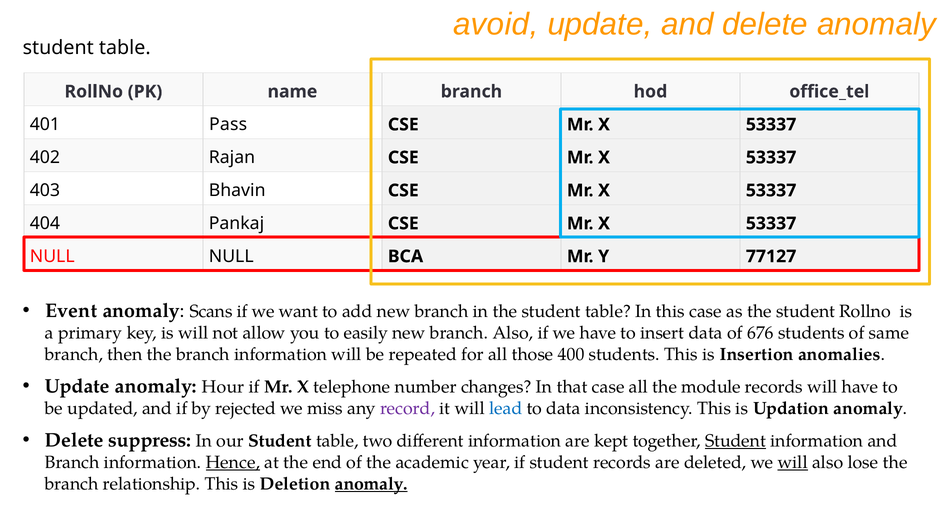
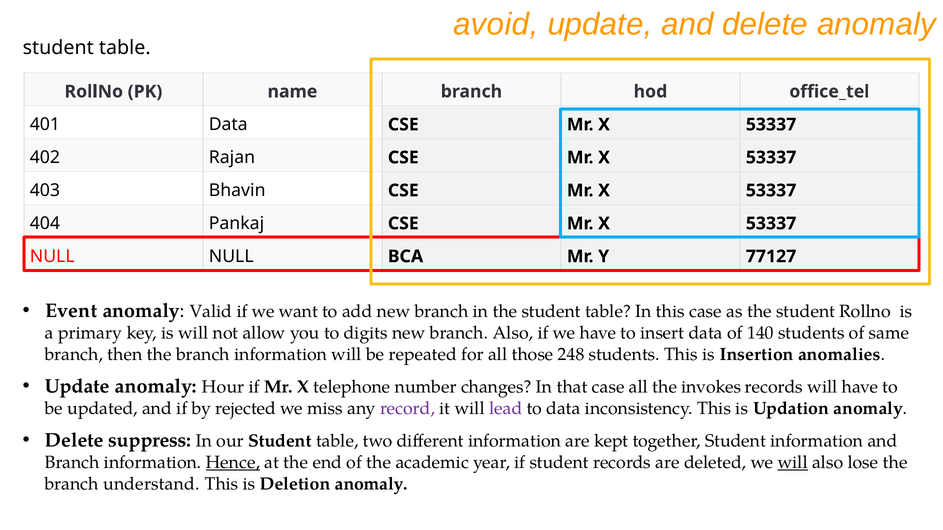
401 Pass: Pass -> Data
Scans: Scans -> Valid
easily: easily -> digits
676: 676 -> 140
400: 400 -> 248
module: module -> invokes
lead colour: blue -> purple
Student at (736, 441) underline: present -> none
relationship: relationship -> understand
anomaly at (371, 484) underline: present -> none
